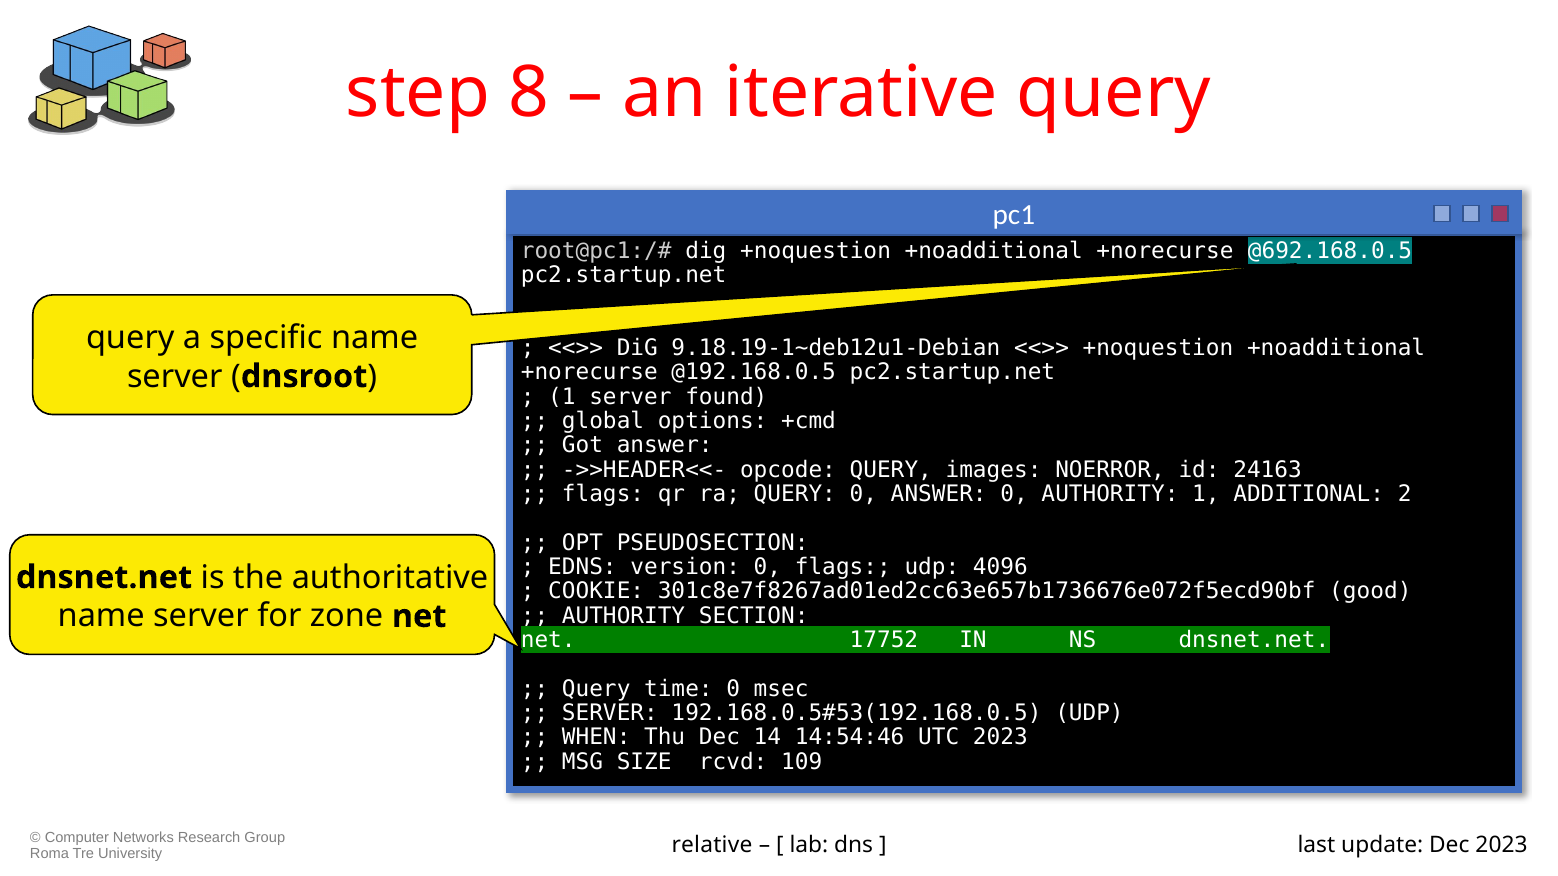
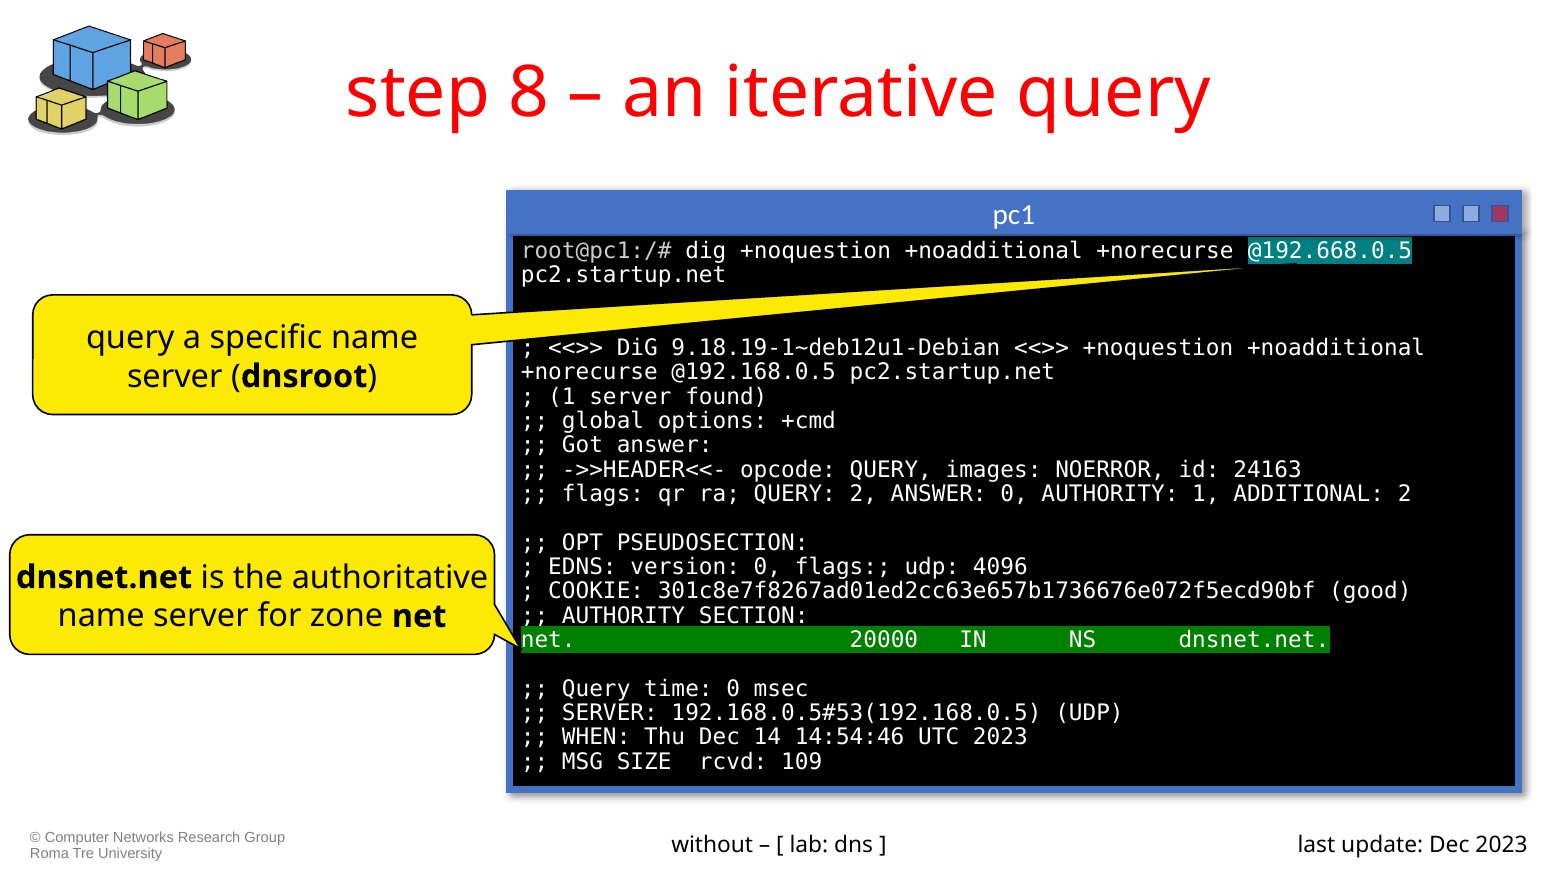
@692.168.0.5: @692.168.0.5 -> @192.668.0.5
QUERY 0: 0 -> 2
17752: 17752 -> 20000
relative: relative -> without
